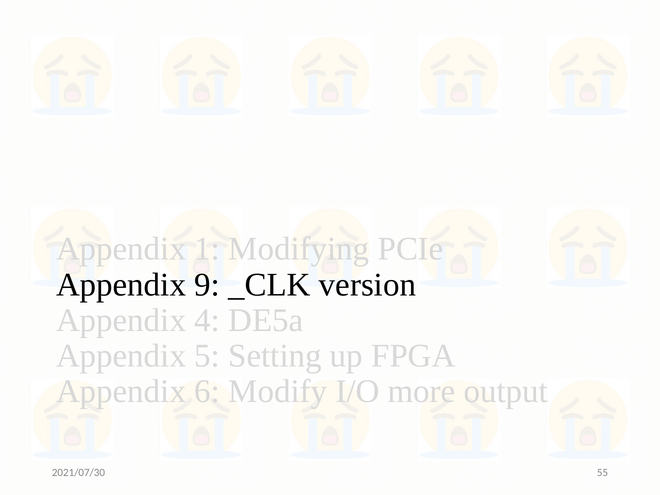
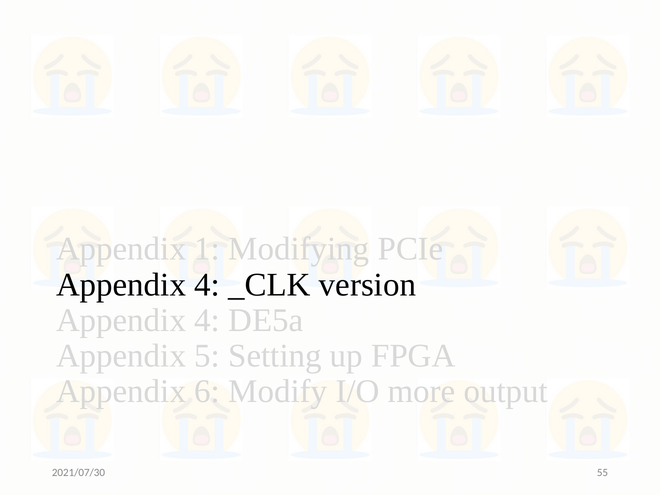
9 at (207, 285): 9 -> 4
